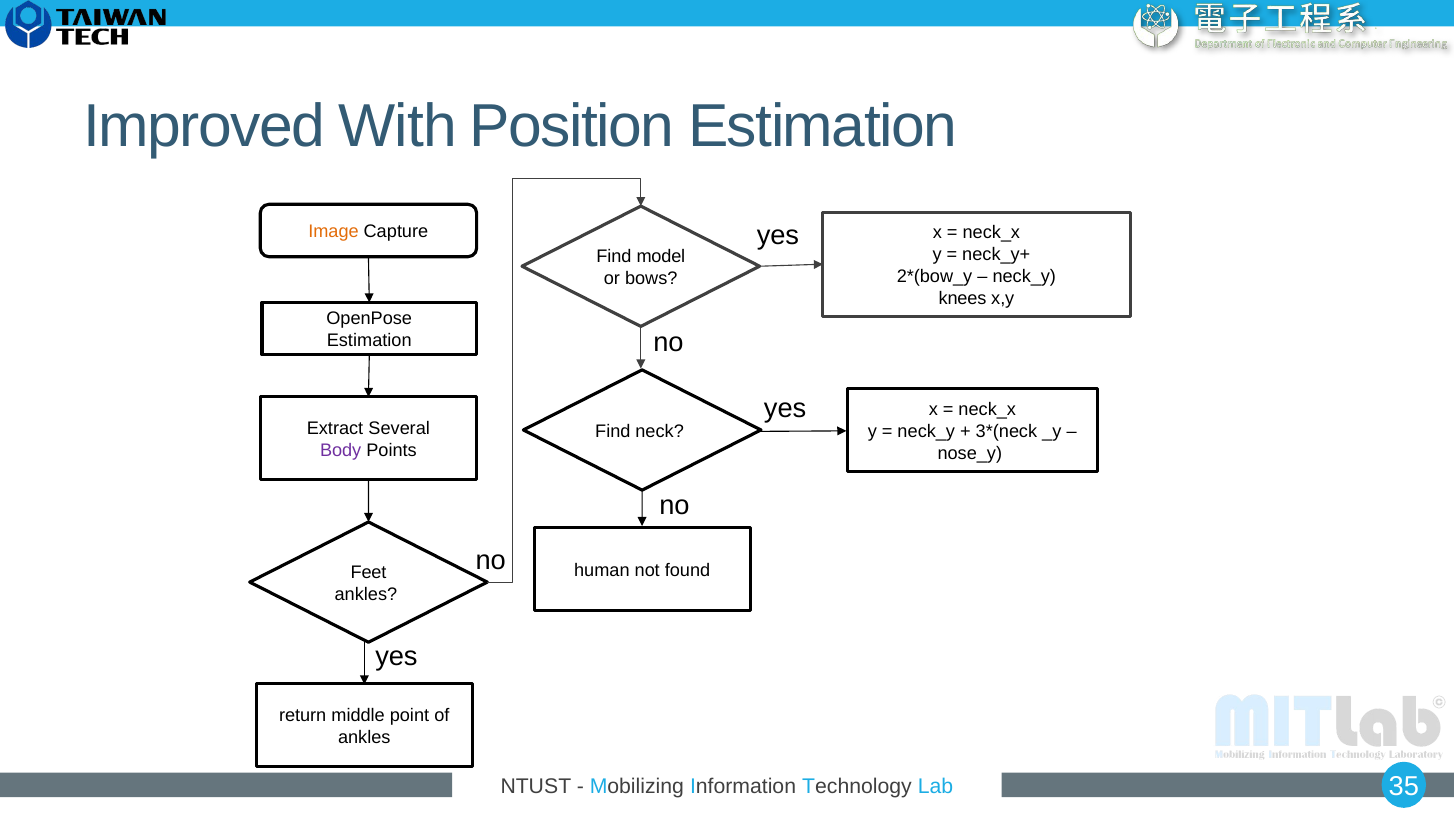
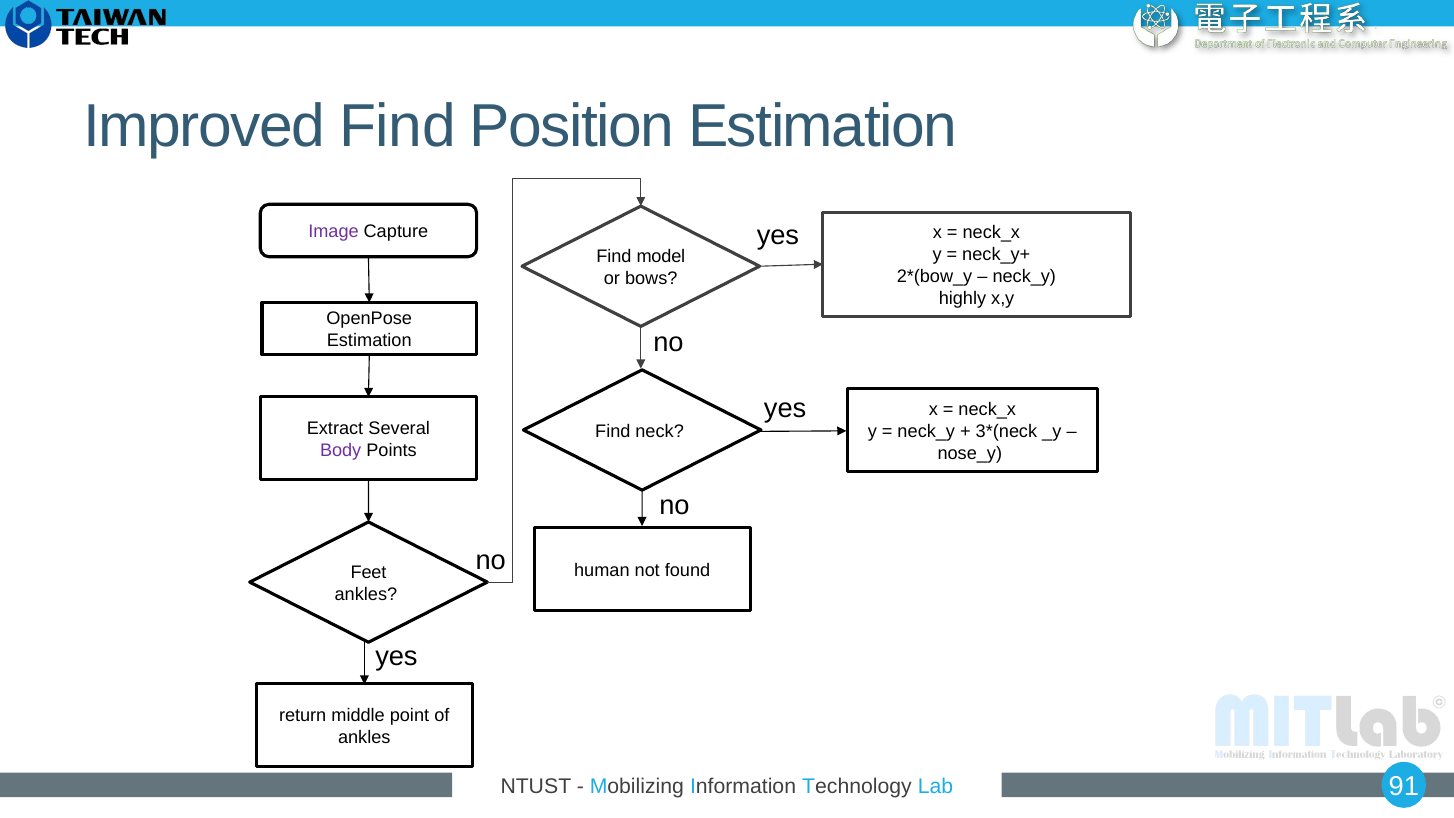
Improved With: With -> Find
Image colour: orange -> purple
knees: knees -> highly
35: 35 -> 91
